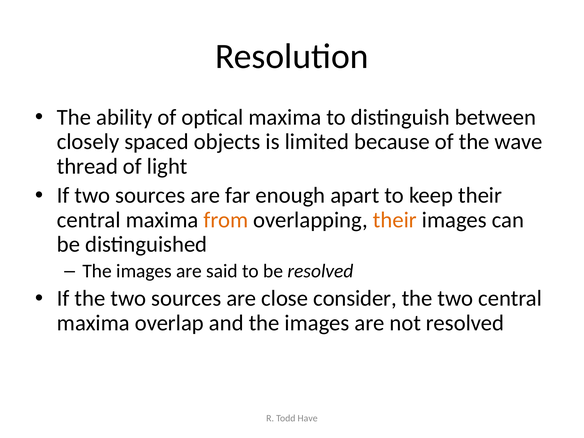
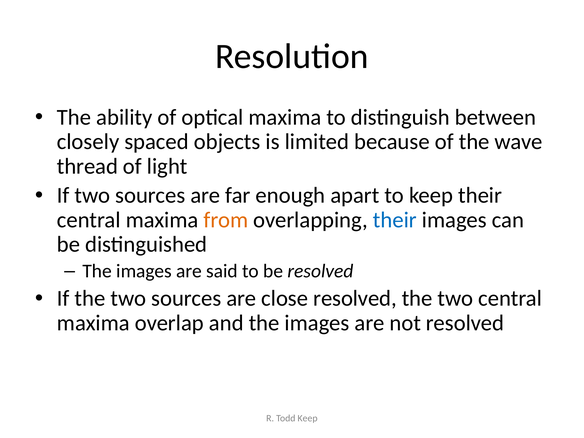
their at (395, 220) colour: orange -> blue
close consider: consider -> resolved
Todd Have: Have -> Keep
